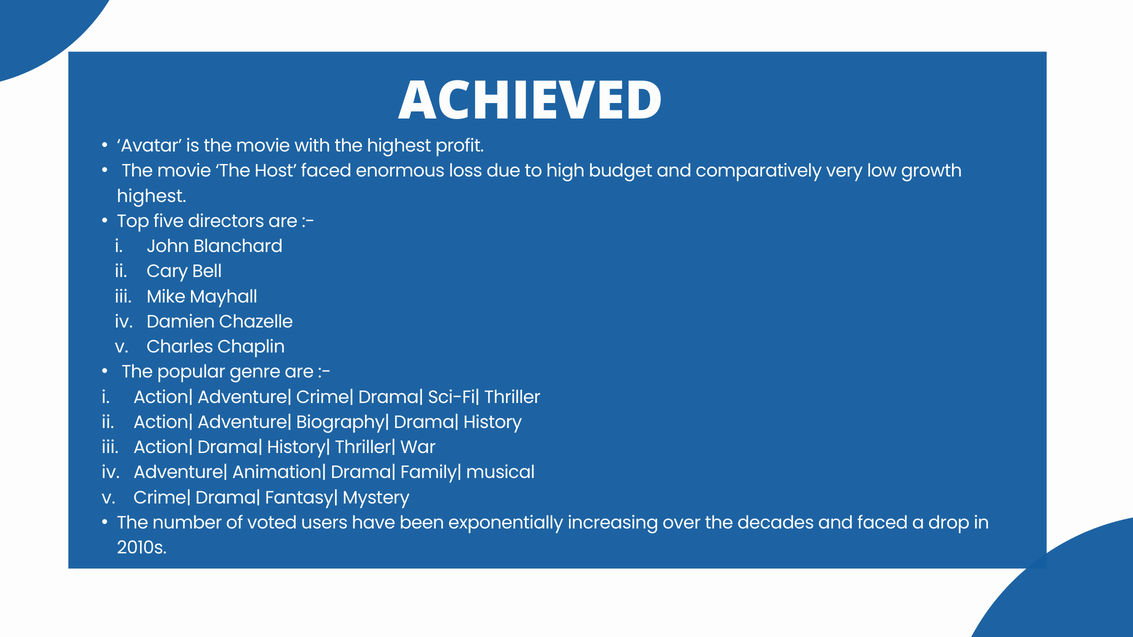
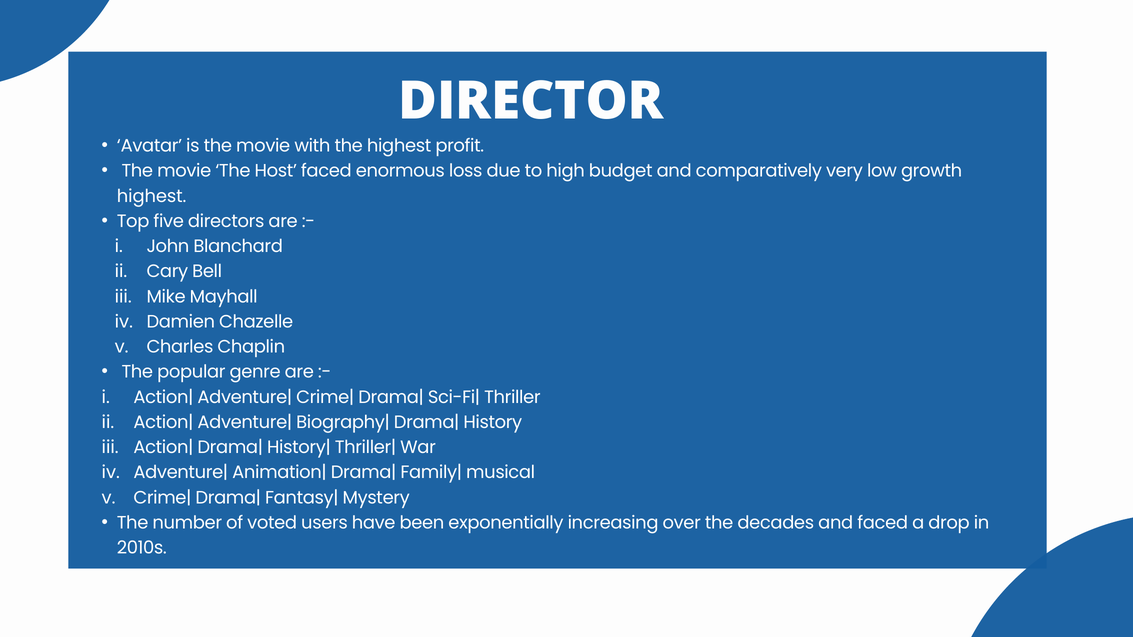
ACHIEVED: ACHIEVED -> DIRECTOR
